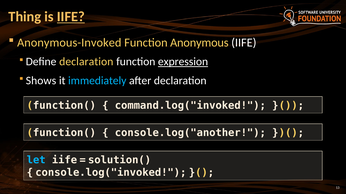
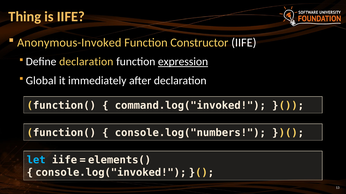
IIFE at (71, 17) underline: present -> none
Anonymous: Anonymous -> Constructor
Shows: Shows -> Global
immediately colour: light blue -> white
console.log("another: console.log("another -> console.log("numbers
solution(: solution( -> elements(
